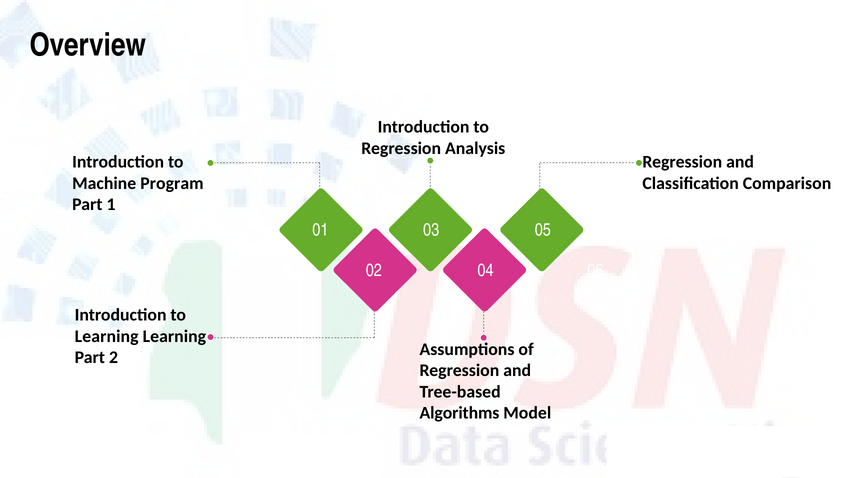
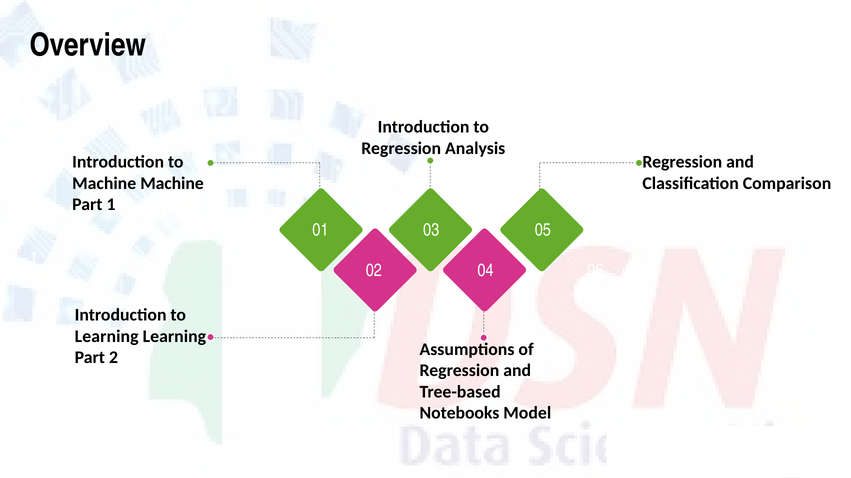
Machine Program: Program -> Machine
Algorithms: Algorithms -> Notebooks
